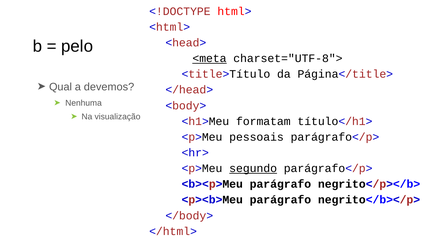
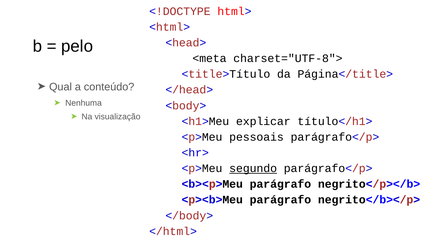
<meta underline: present -> none
devemos: devemos -> conteúdo
formatam: formatam -> explicar
